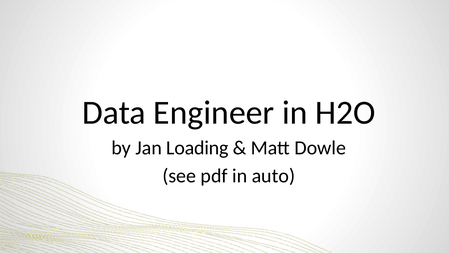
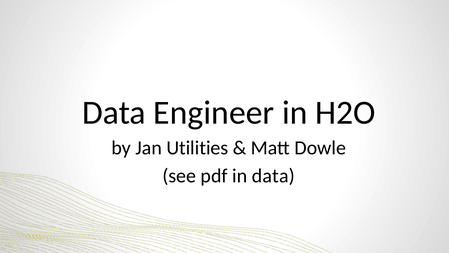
Loading: Loading -> Utilities
in auto: auto -> data
